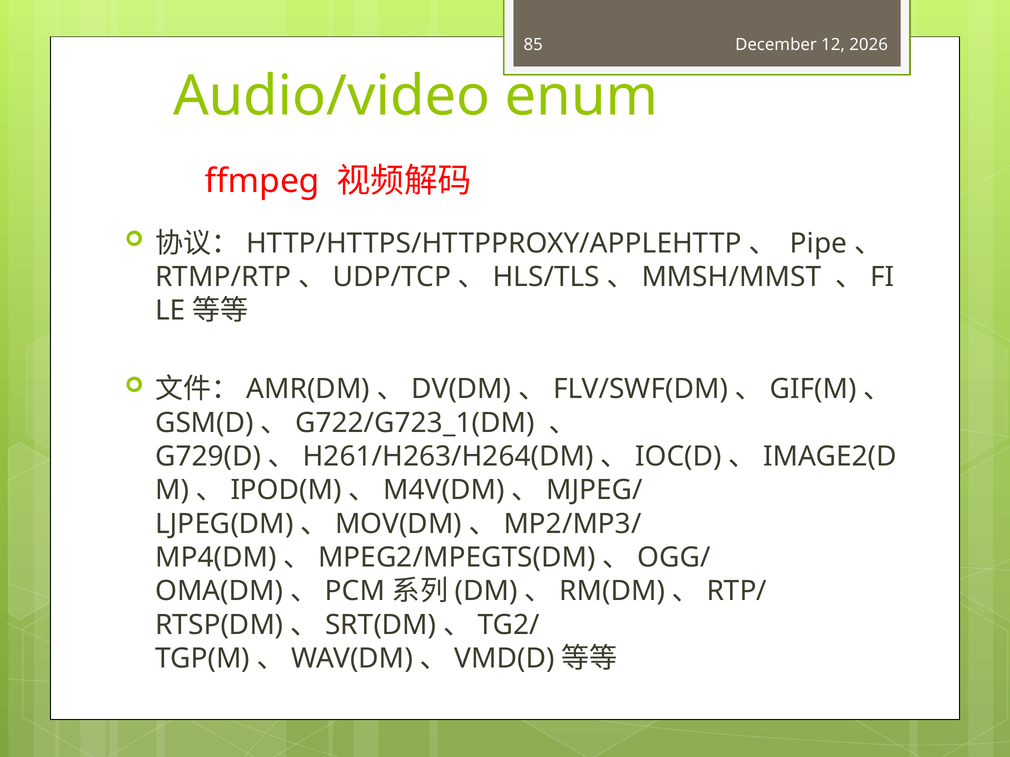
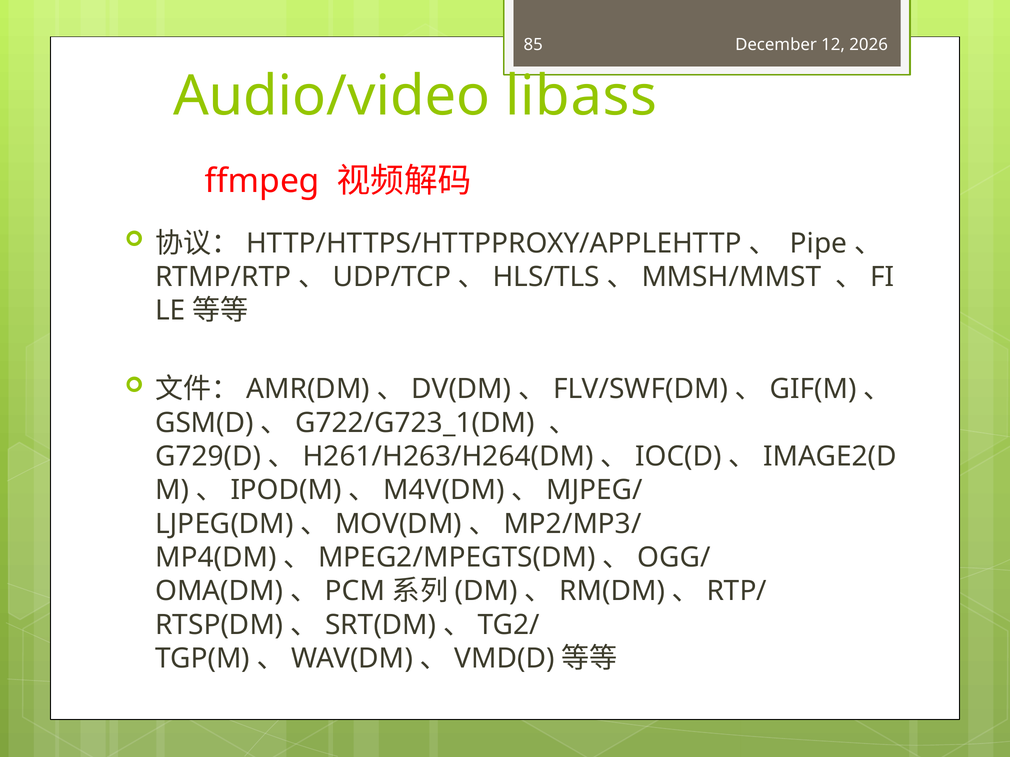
enum: enum -> libass
